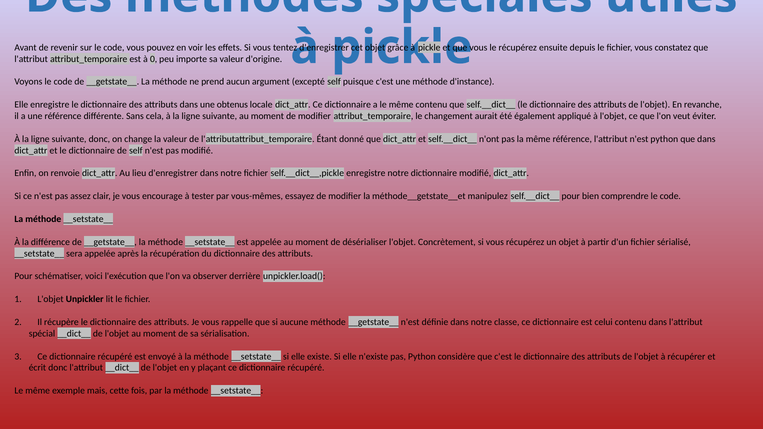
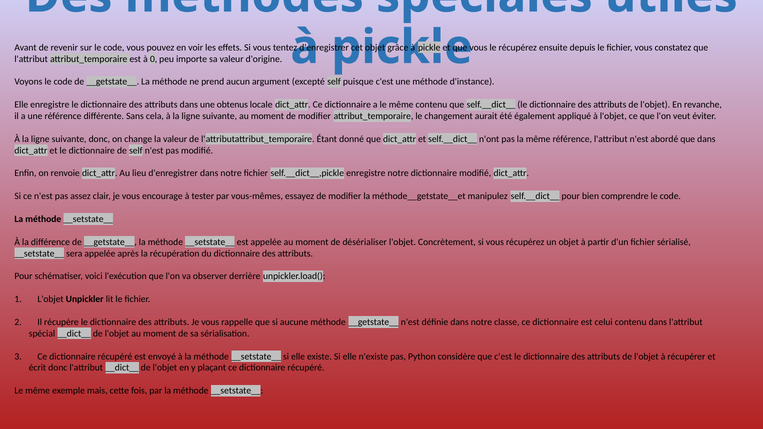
n'est python: python -> abordé
